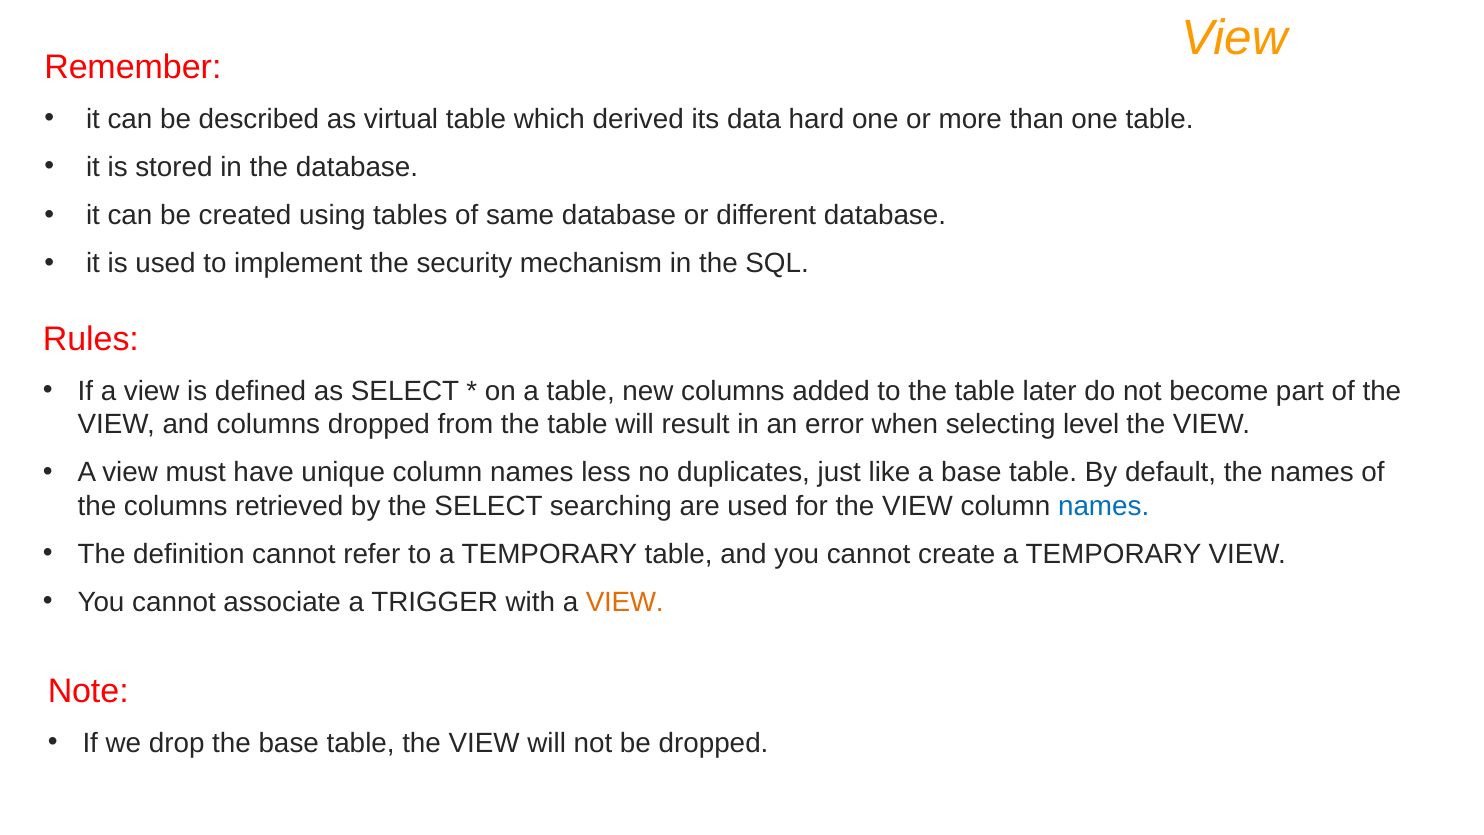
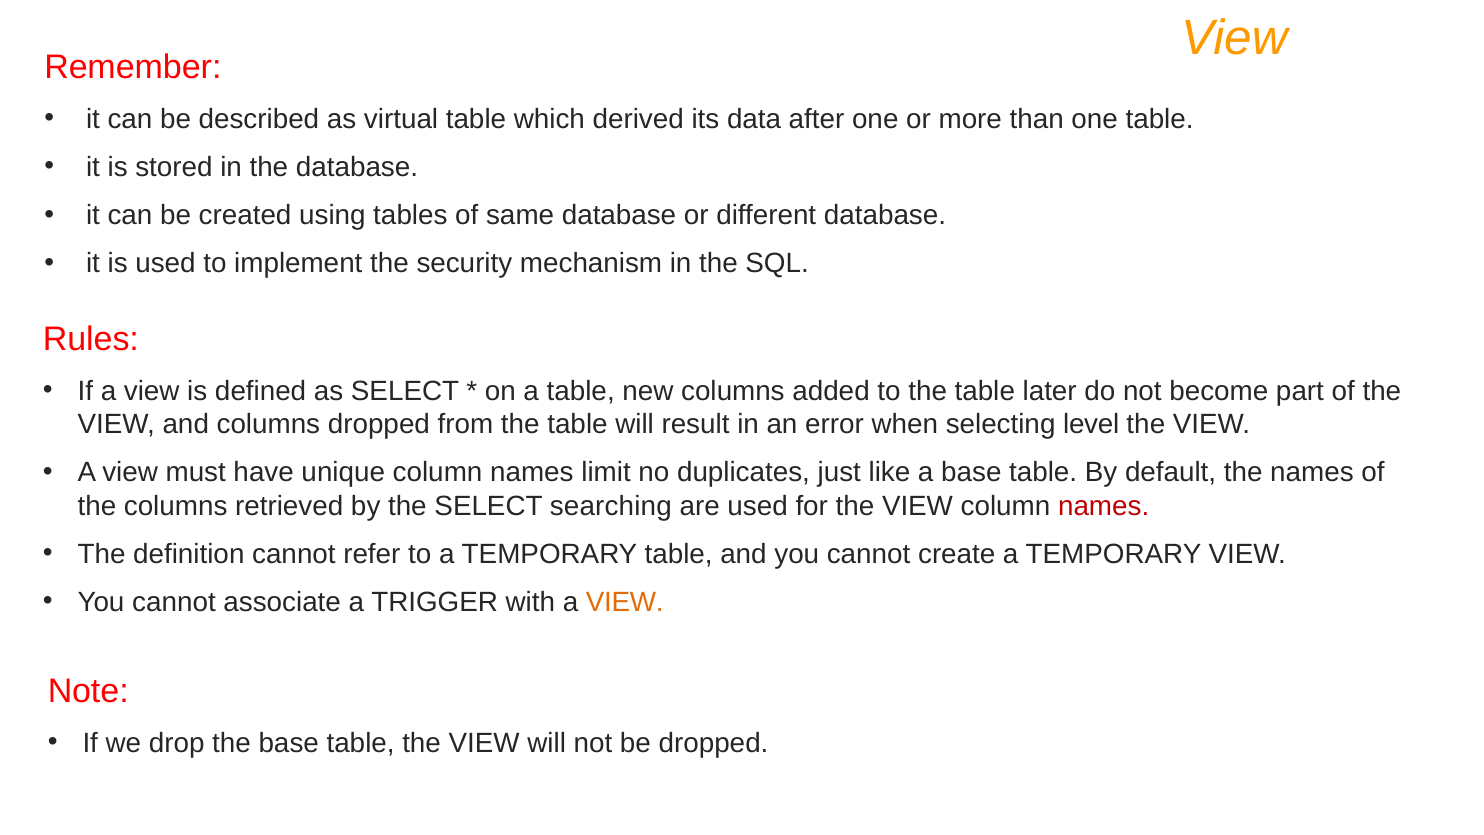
hard: hard -> after
less: less -> limit
names at (1104, 506) colour: blue -> red
